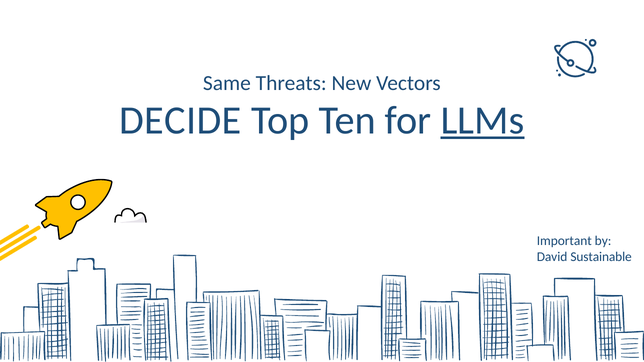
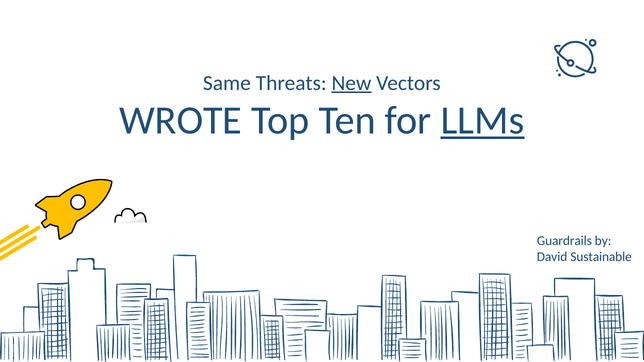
New underline: none -> present
DECIDE: DECIDE -> WROTE
Important: Important -> Guardrails
